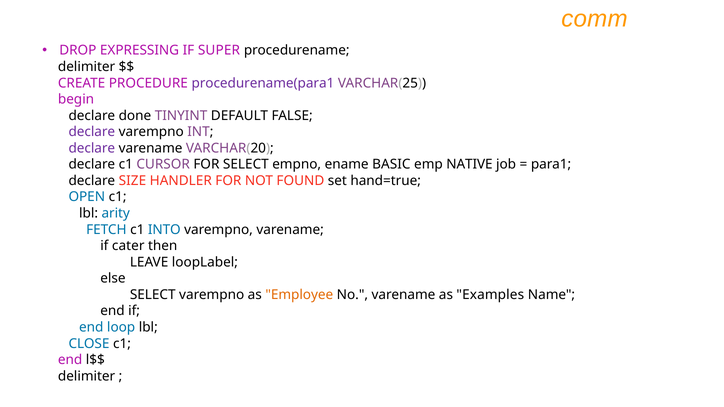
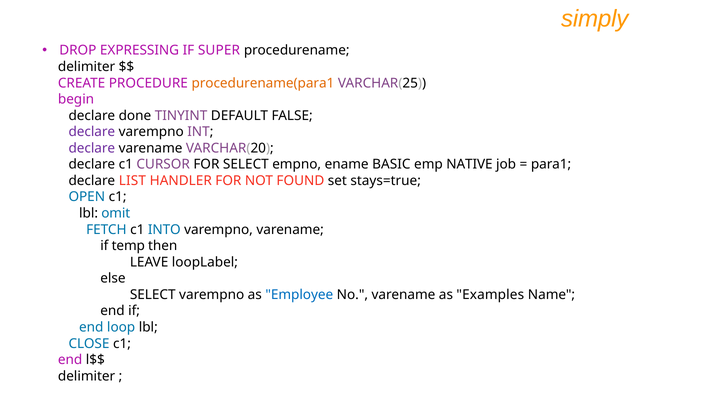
comm: comm -> simply
procedurename(para1 colour: purple -> orange
SIZE: SIZE -> LIST
hand=true: hand=true -> stays=true
arity: arity -> omit
cater: cater -> temp
Employee colour: orange -> blue
